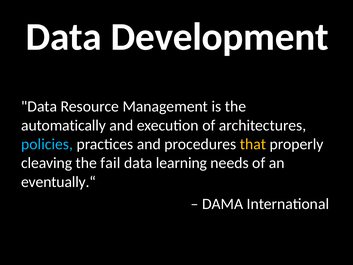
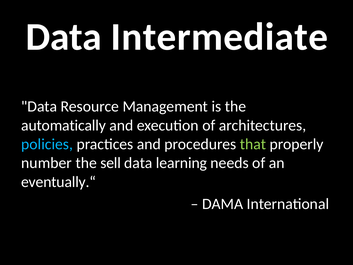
Development: Development -> Intermediate
that colour: yellow -> light green
cleaving: cleaving -> number
fail: fail -> sell
